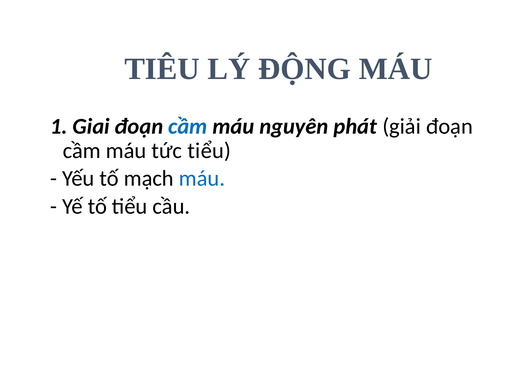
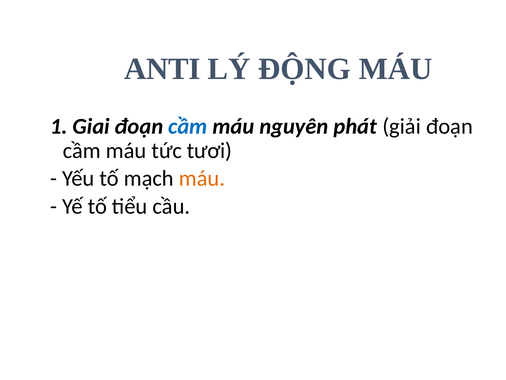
TIÊU: TIÊU -> ANTI
tức tiểu: tiểu -> tươi
máu at (202, 178) colour: blue -> orange
